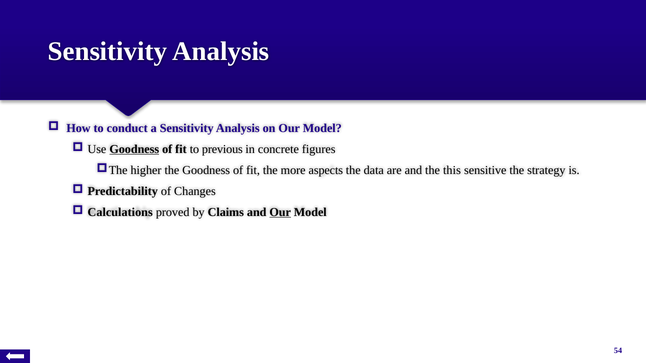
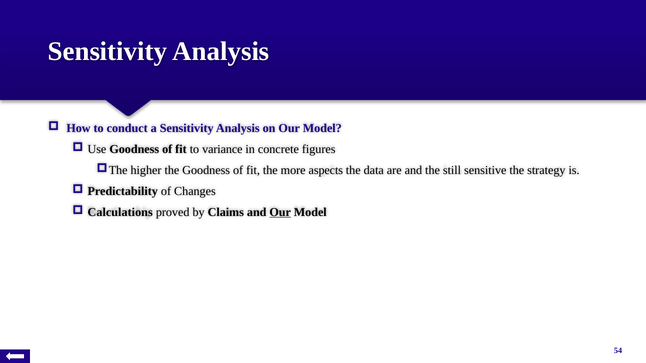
Goodness at (134, 149) underline: present -> none
previous: previous -> variance
this: this -> still
